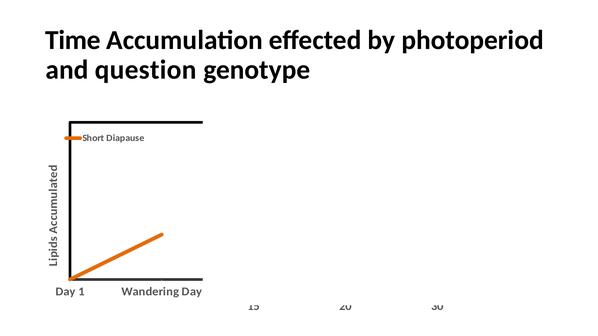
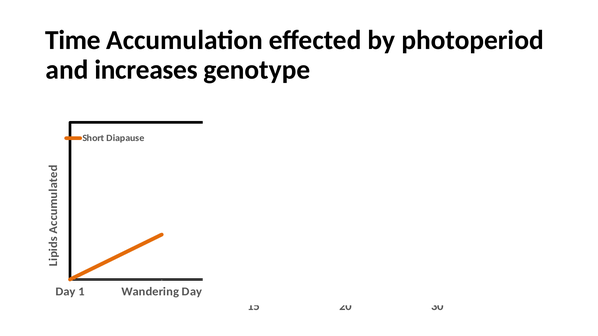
question: question -> increases
